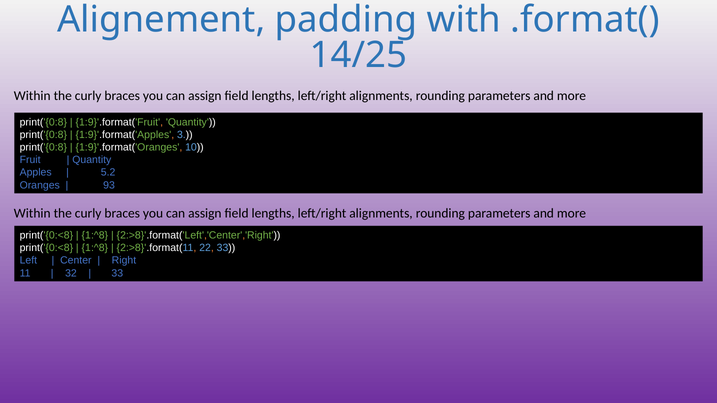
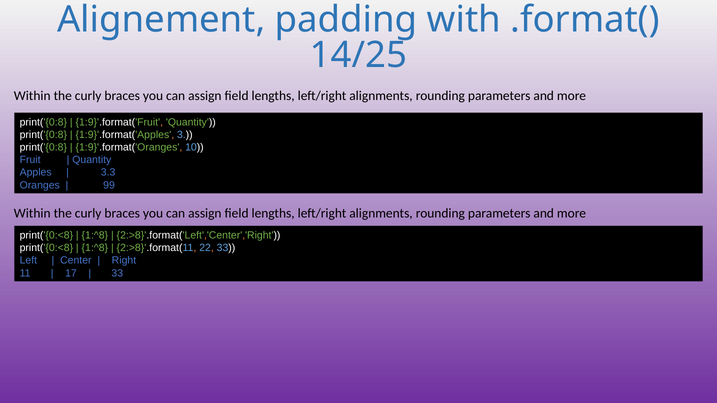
5.2: 5.2 -> 3.3
93: 93 -> 99
32: 32 -> 17
